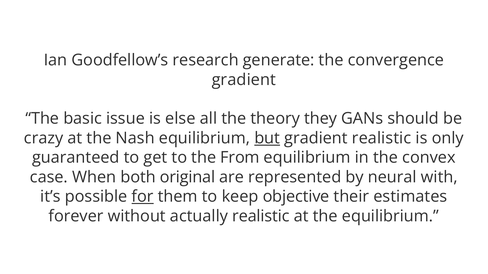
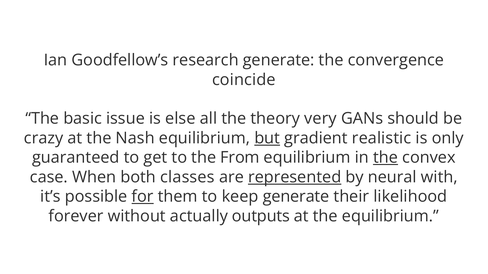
gradient at (244, 80): gradient -> coincide
they: they -> very
the at (386, 158) underline: none -> present
original: original -> classes
represented underline: none -> present
keep objective: objective -> generate
estimates: estimates -> likelihood
actually realistic: realistic -> outputs
